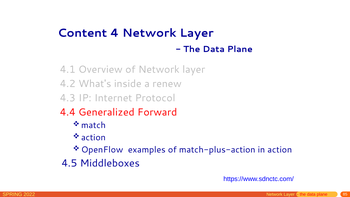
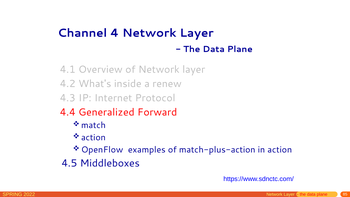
Content: Content -> Channel
